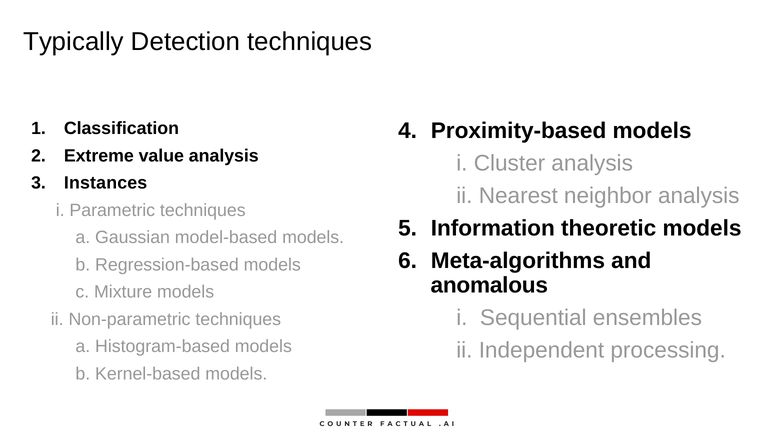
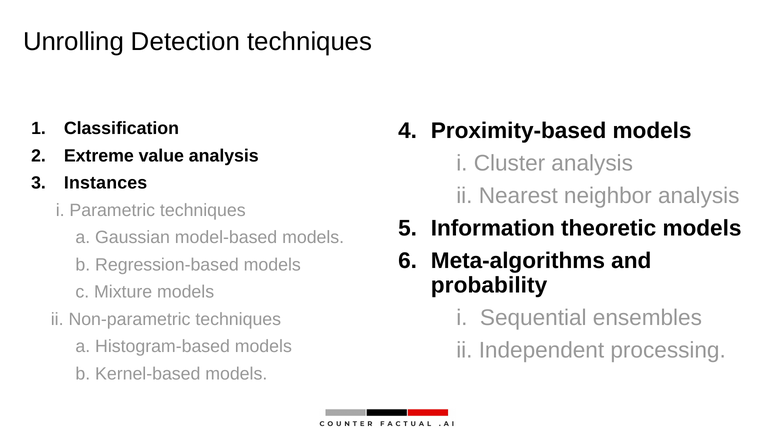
Typically: Typically -> Unrolling
anomalous: anomalous -> probability
